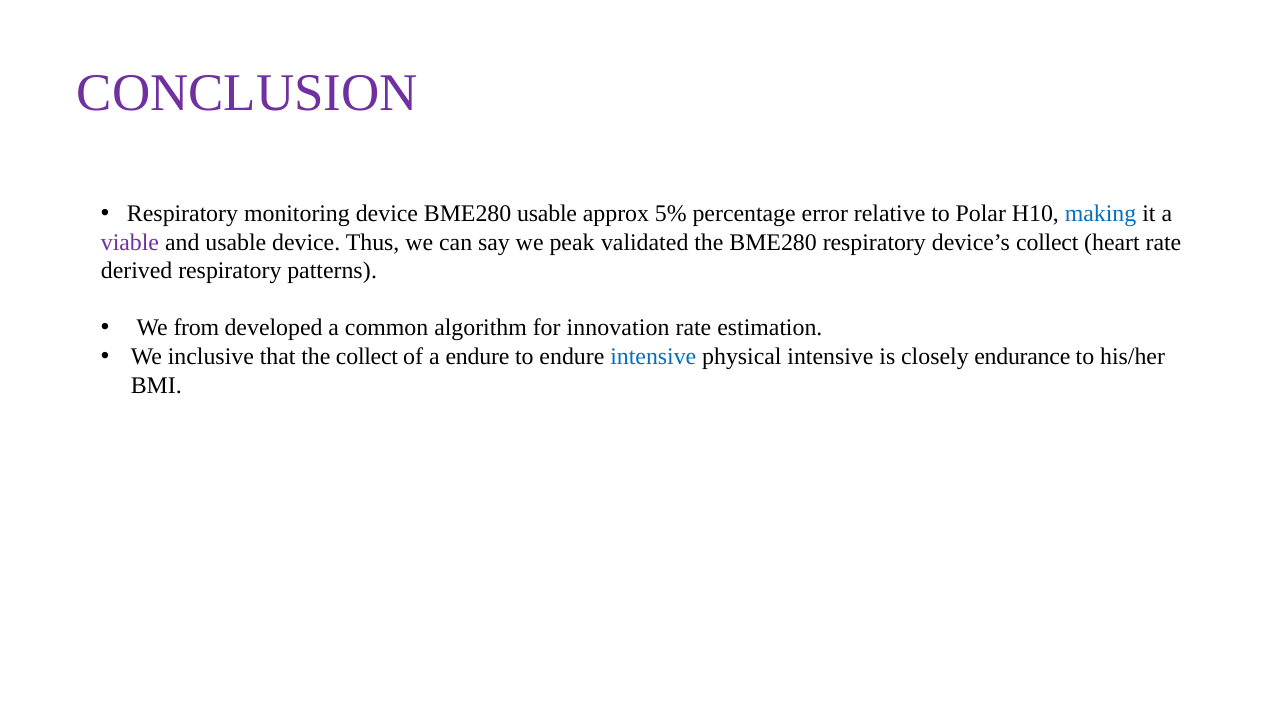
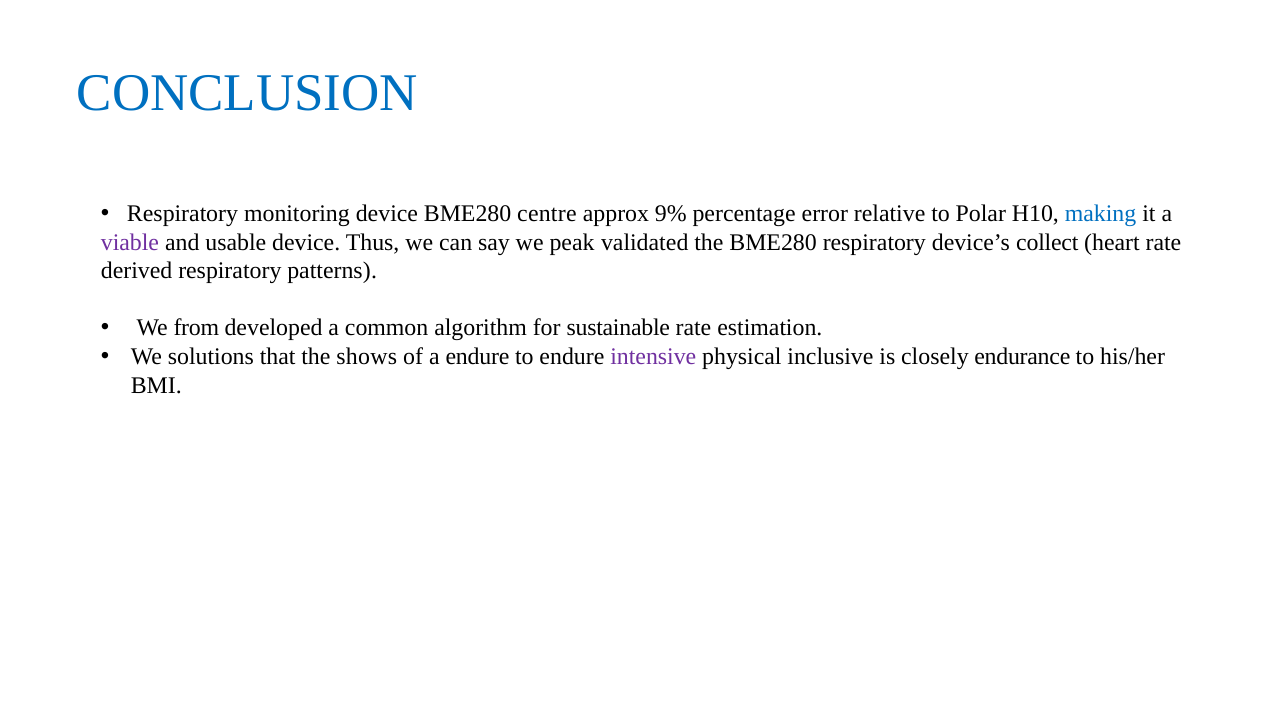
CONCLUSION colour: purple -> blue
BME280 usable: usable -> centre
5%: 5% -> 9%
innovation: innovation -> sustainable
inclusive: inclusive -> solutions
the collect: collect -> shows
intensive at (653, 357) colour: blue -> purple
physical intensive: intensive -> inclusive
